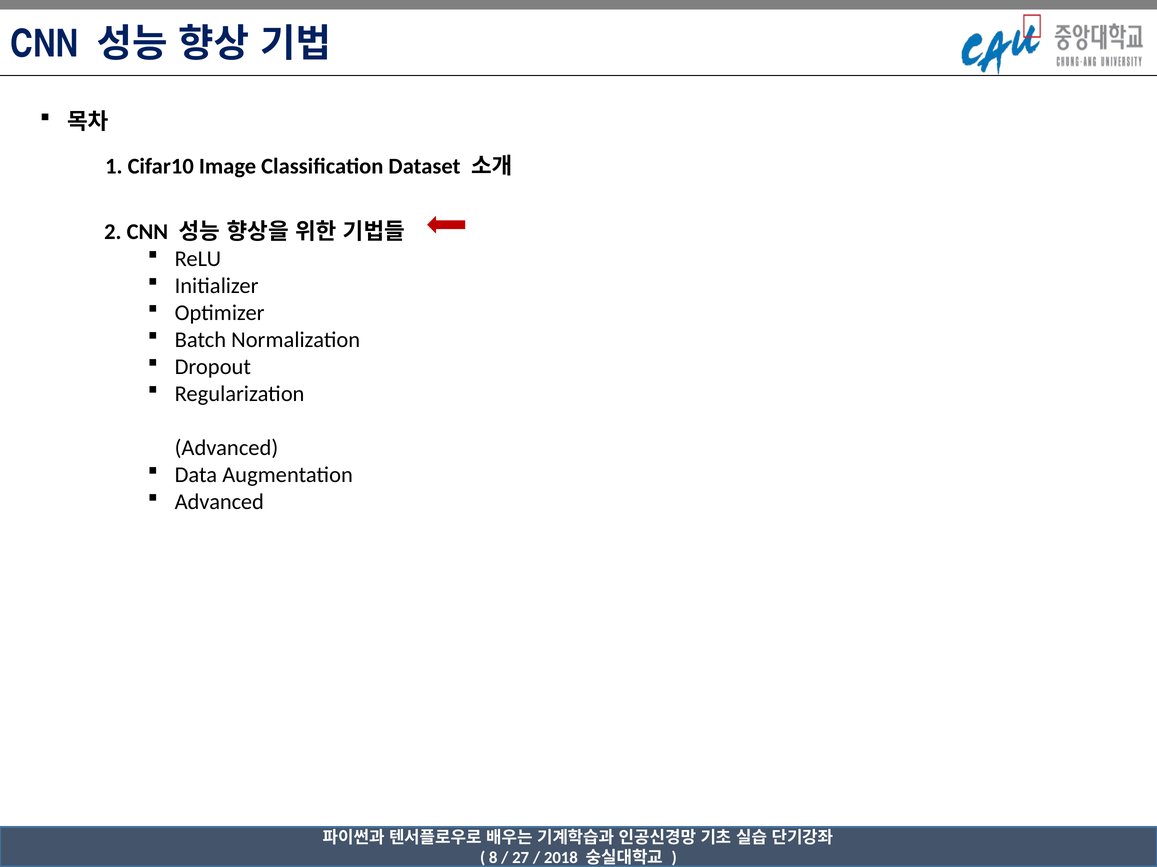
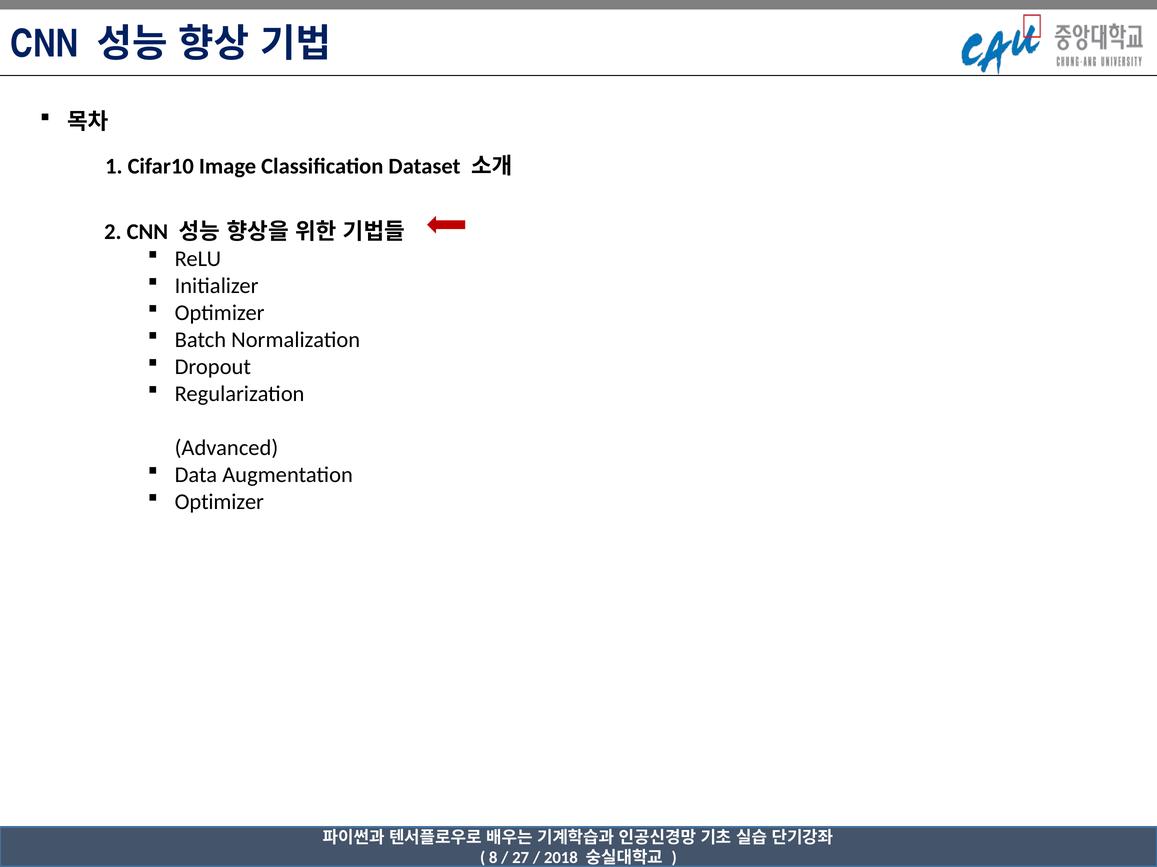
Advanced at (219, 502): Advanced -> Optimizer
